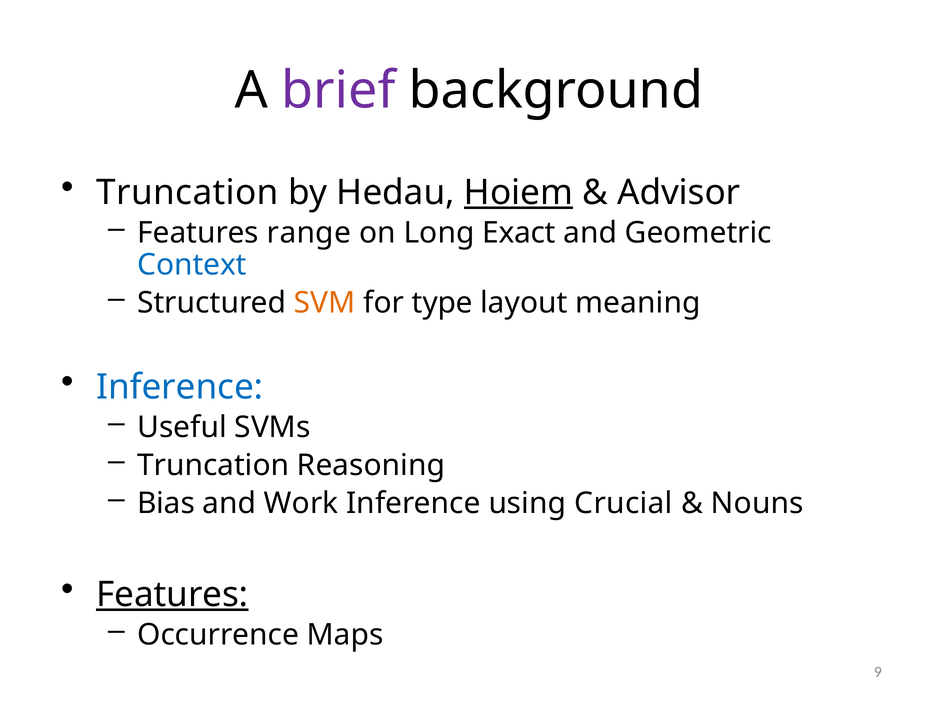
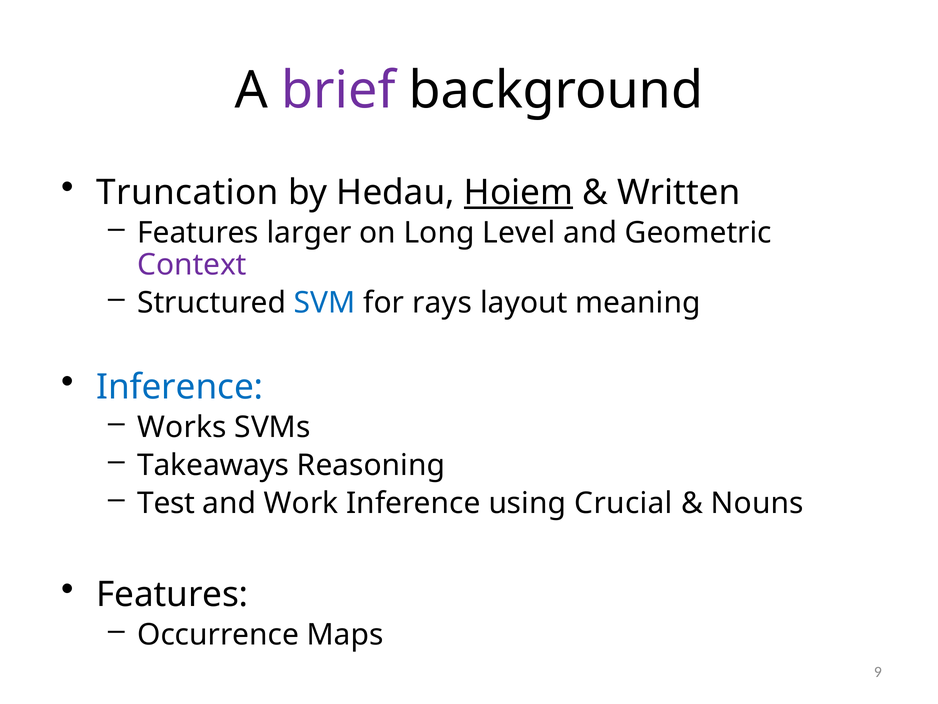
Advisor: Advisor -> Written
range: range -> larger
Exact: Exact -> Level
Context colour: blue -> purple
SVM colour: orange -> blue
type: type -> rays
Useful: Useful -> Works
Truncation at (213, 465): Truncation -> Takeaways
Bias: Bias -> Test
Features at (172, 594) underline: present -> none
